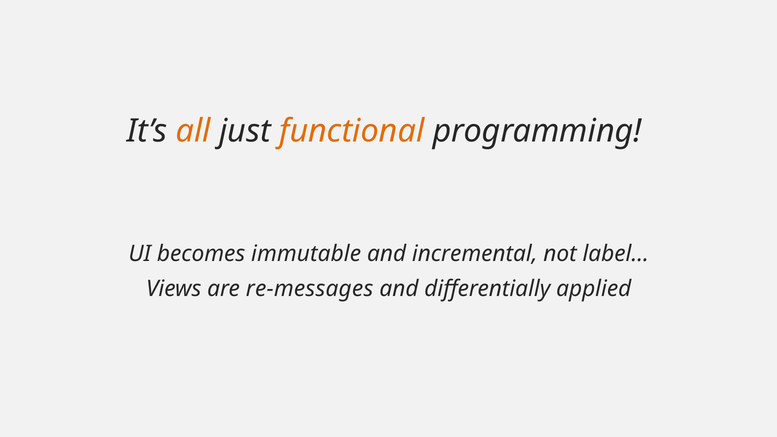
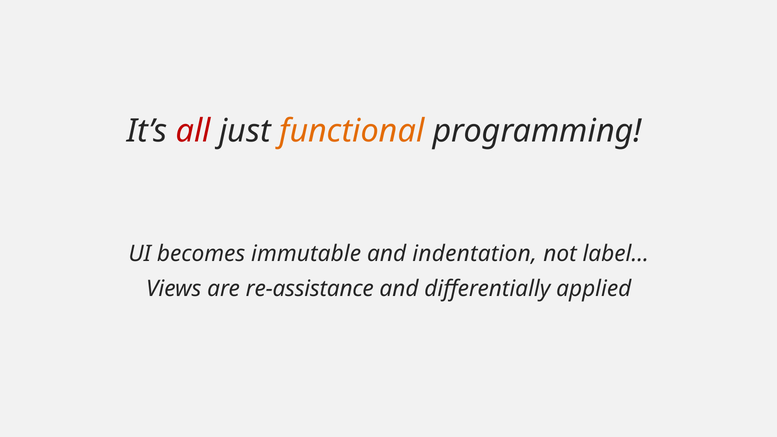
all colour: orange -> red
incremental: incremental -> indentation
re-messages: re-messages -> re-assistance
